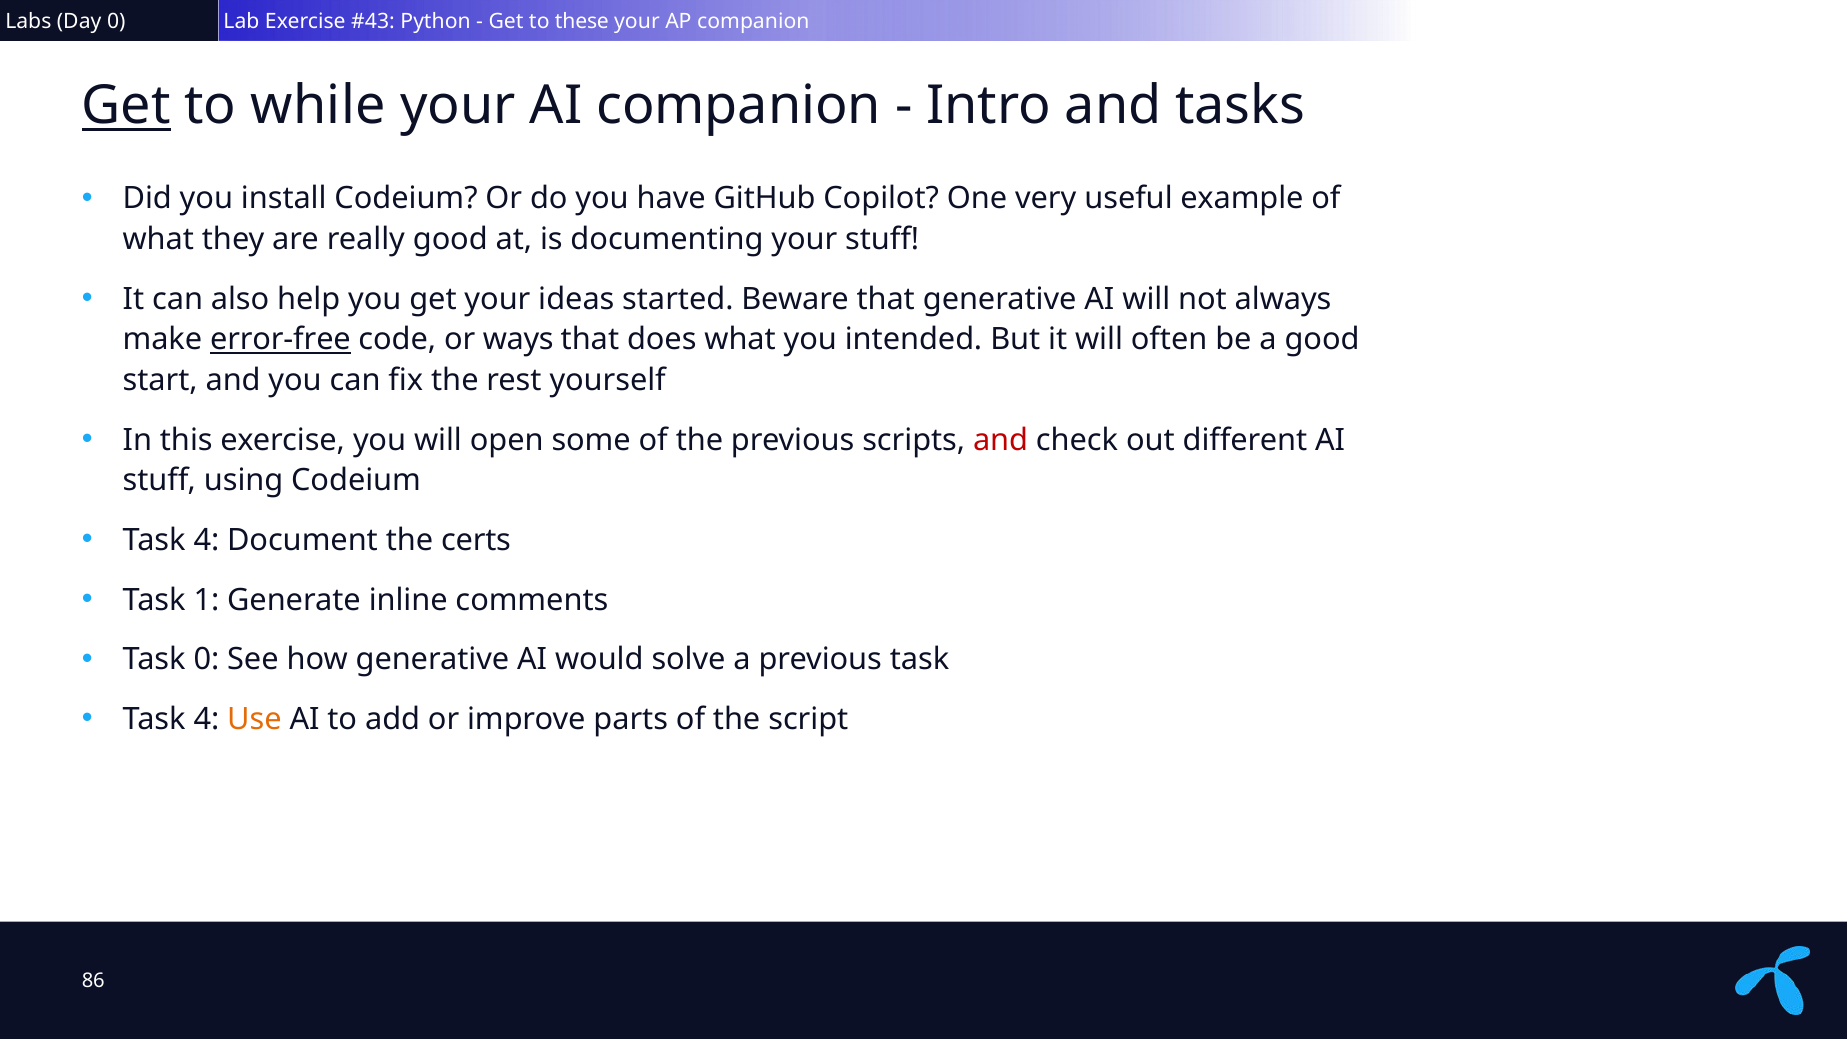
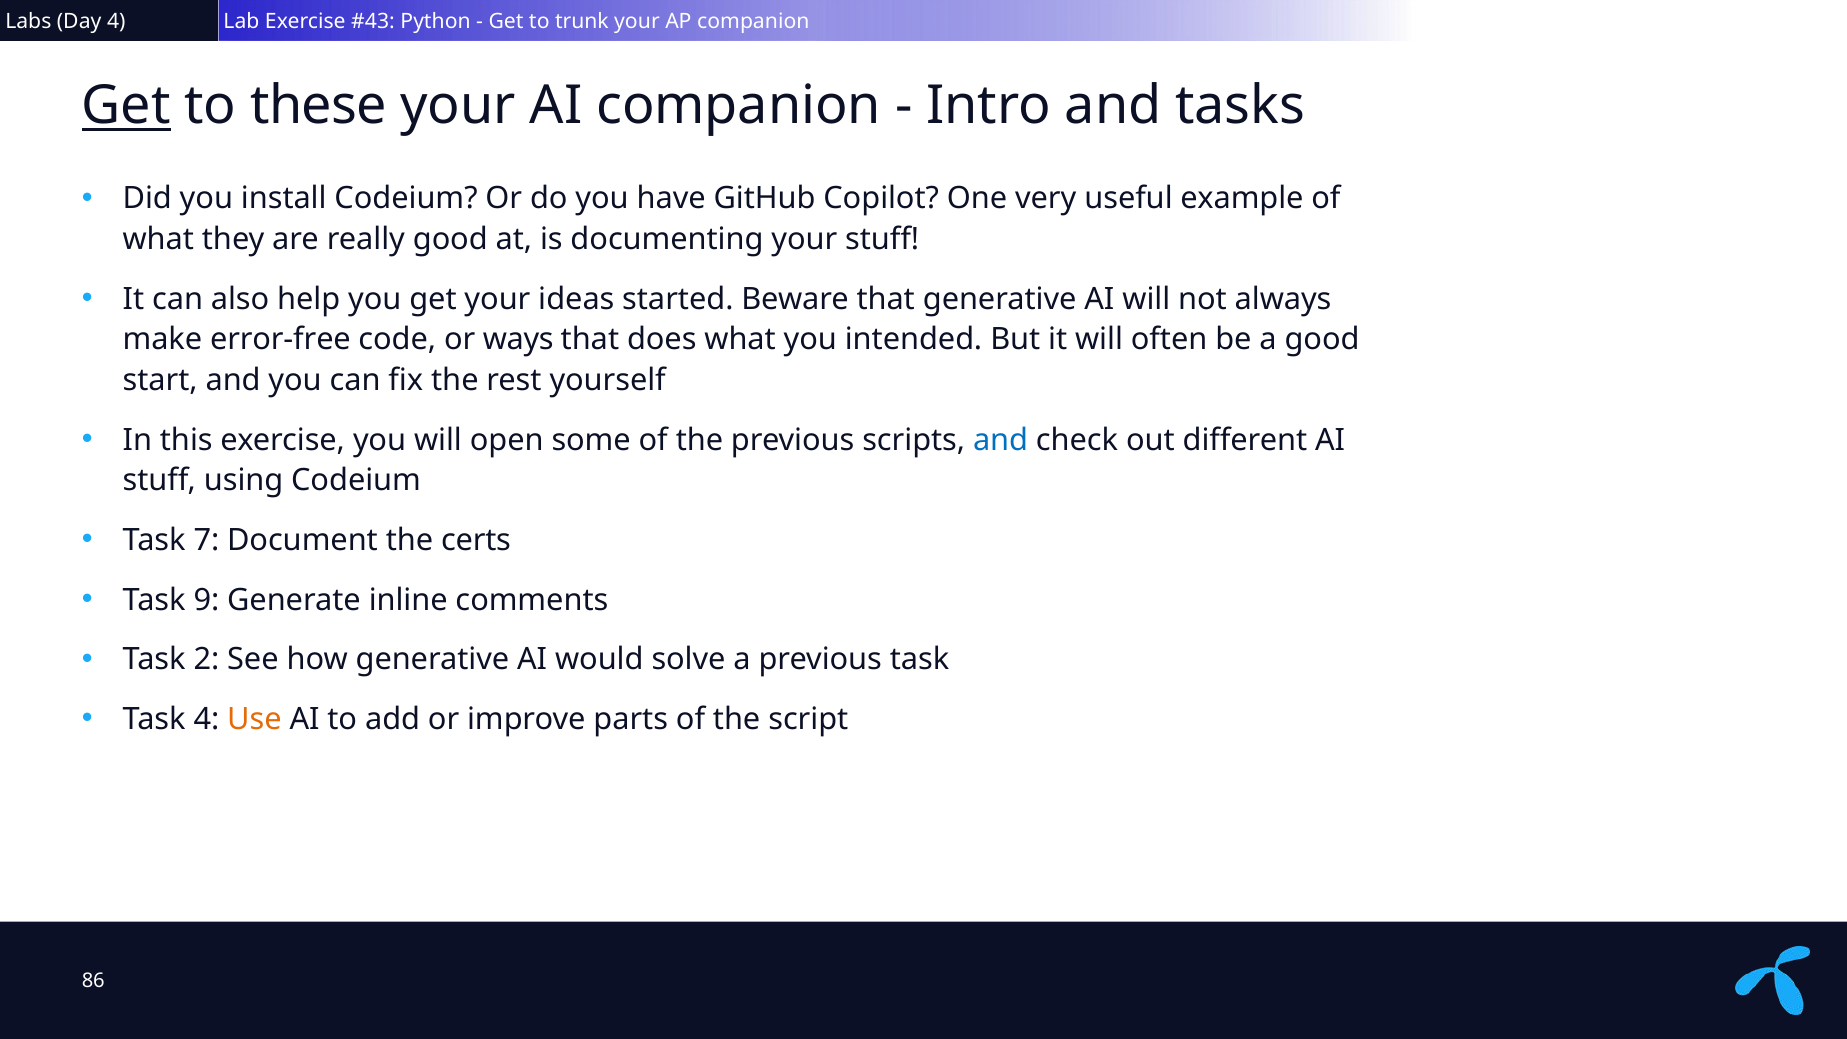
Day 0: 0 -> 4
these: these -> trunk
while: while -> these
error-free underline: present -> none
and at (1001, 440) colour: red -> blue
4 at (206, 540): 4 -> 7
1: 1 -> 9
Task 0: 0 -> 2
